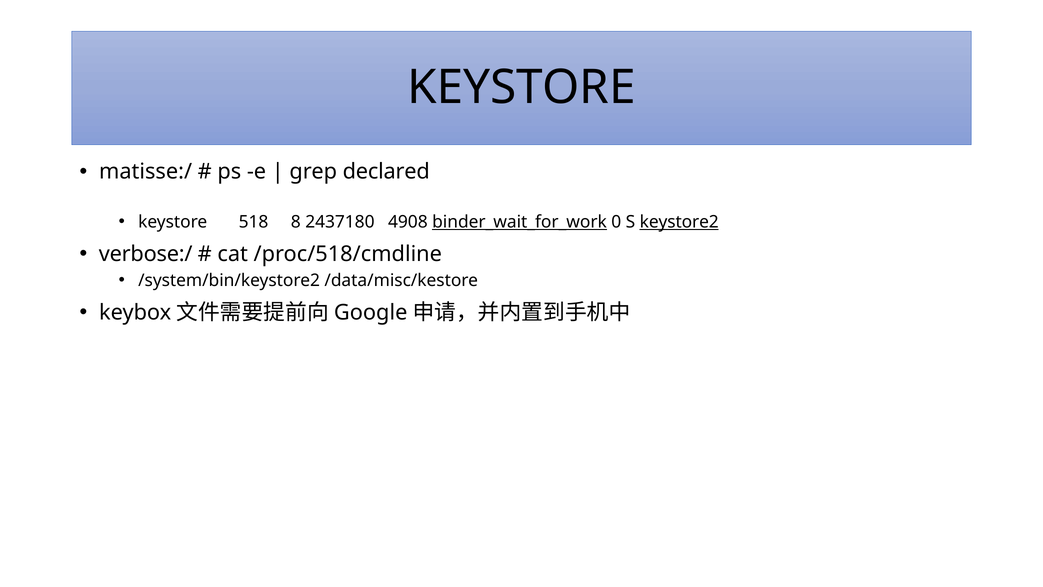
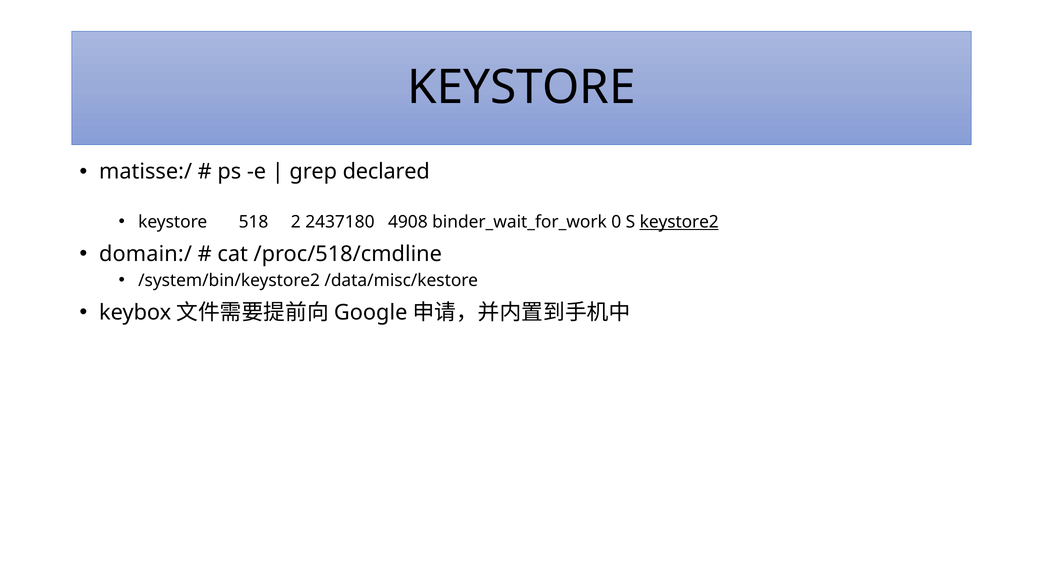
8: 8 -> 2
binder_wait_for_work underline: present -> none
verbose:/: verbose:/ -> domain:/
